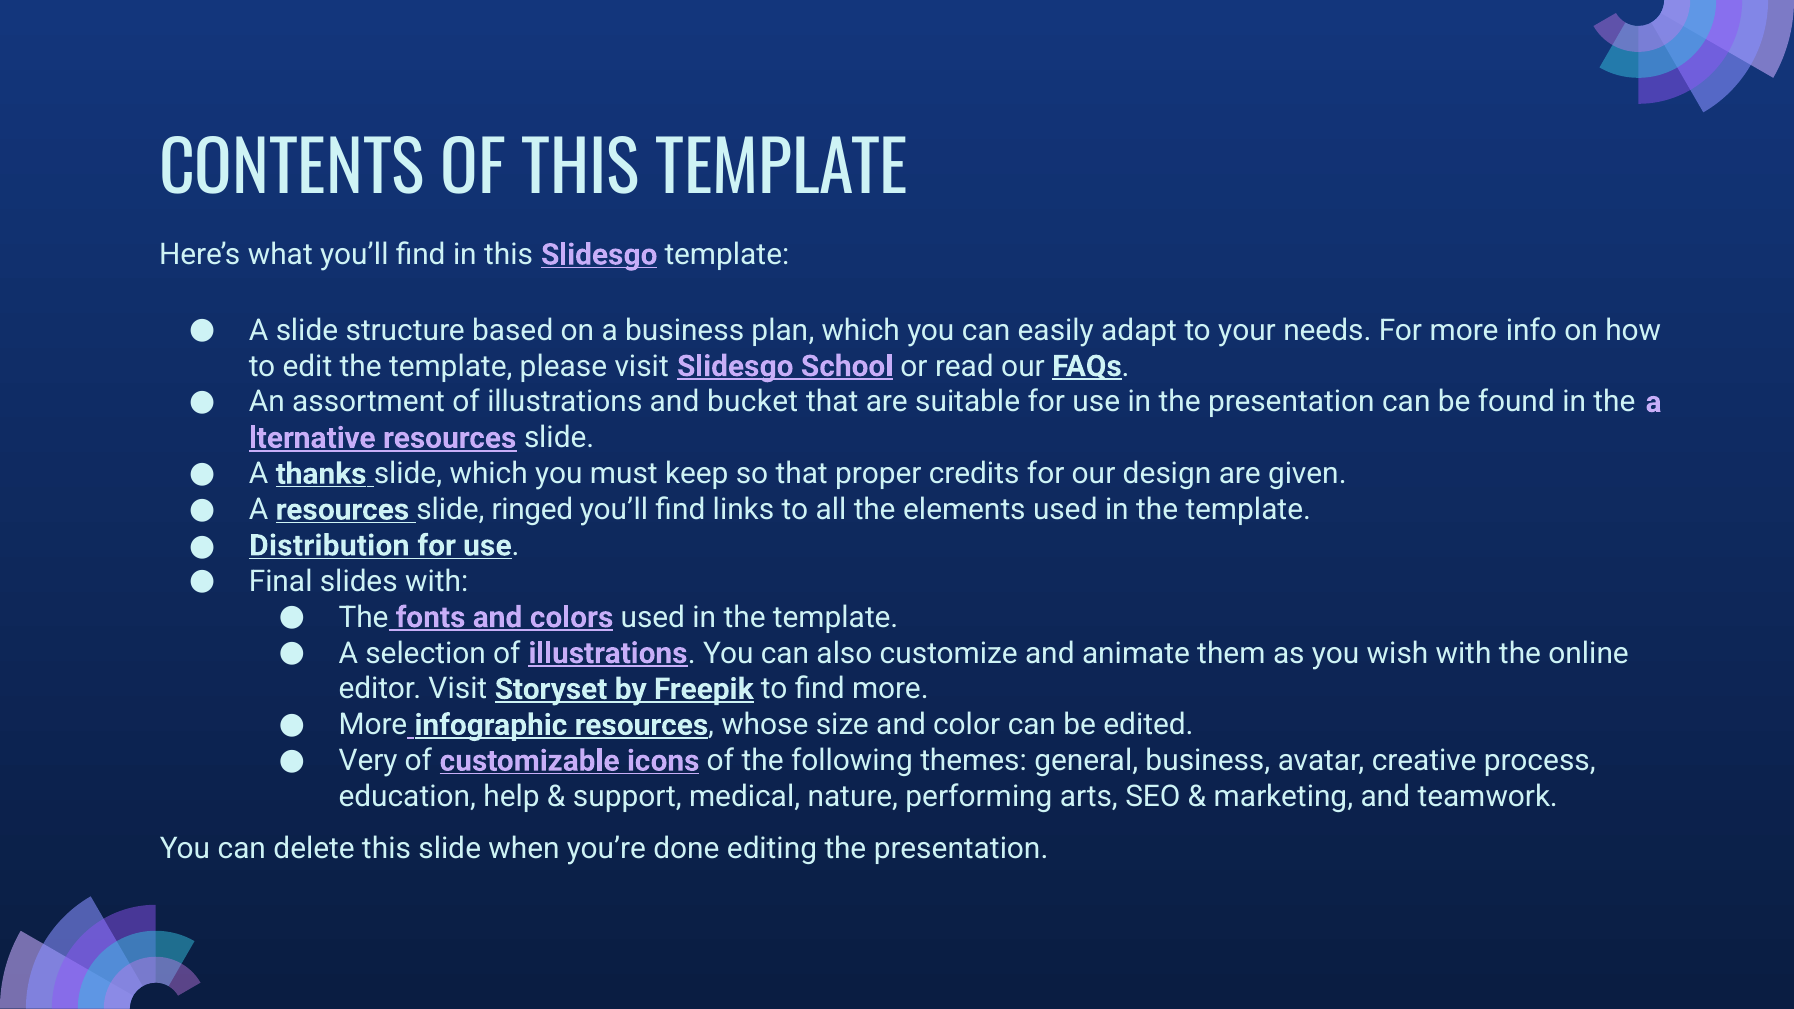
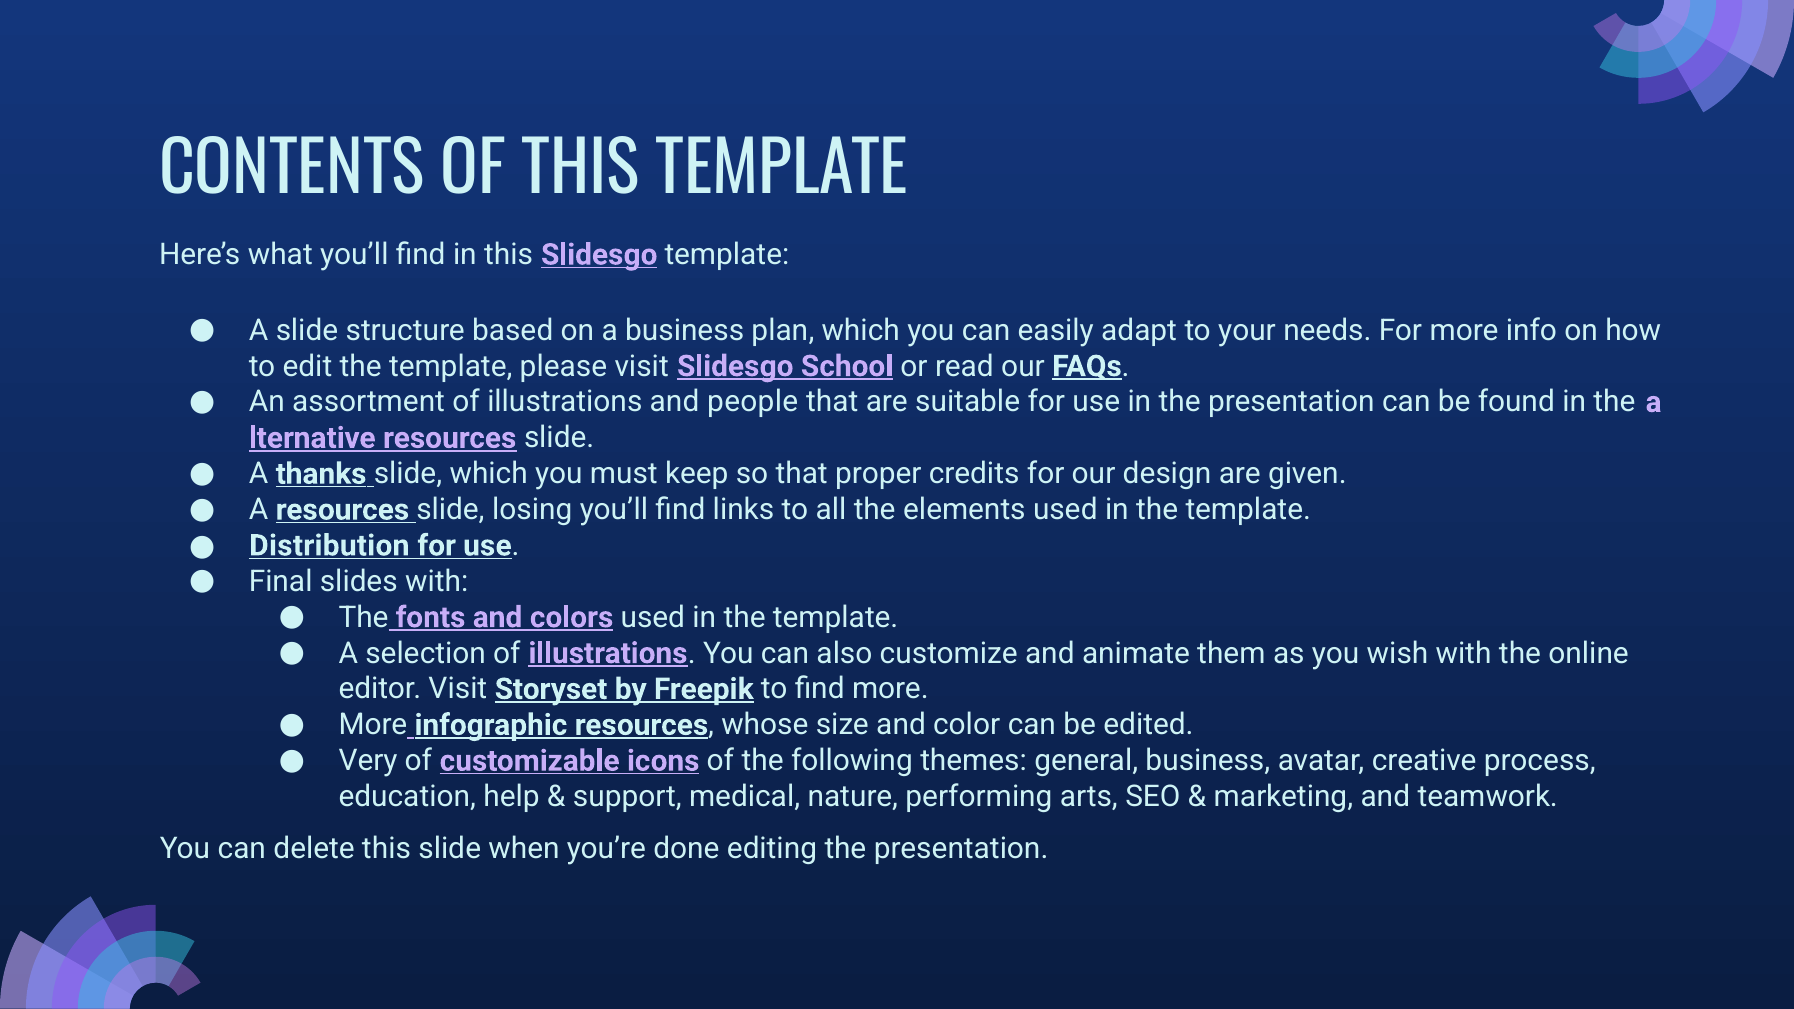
bucket: bucket -> people
ringed: ringed -> losing
